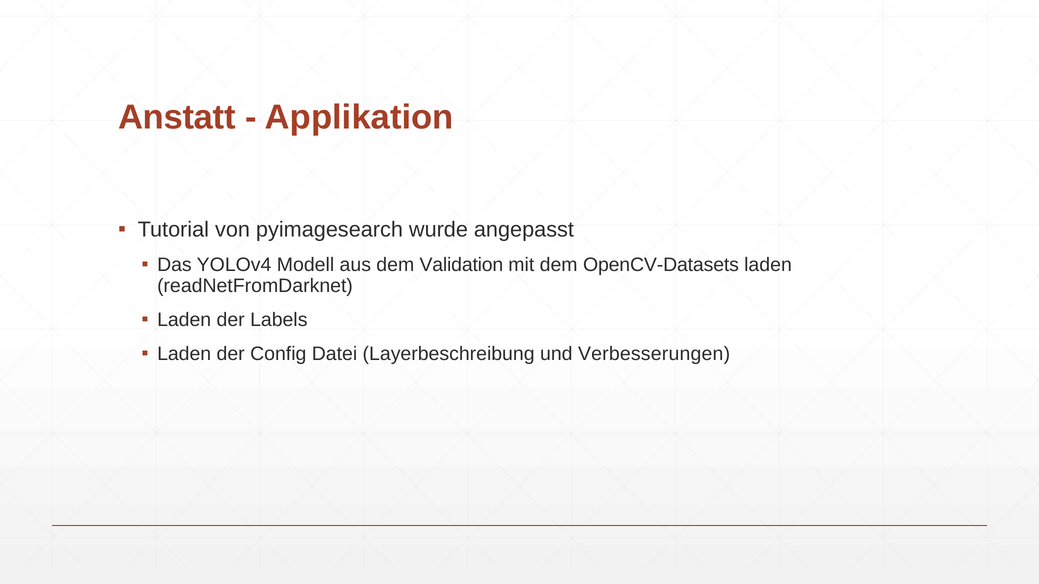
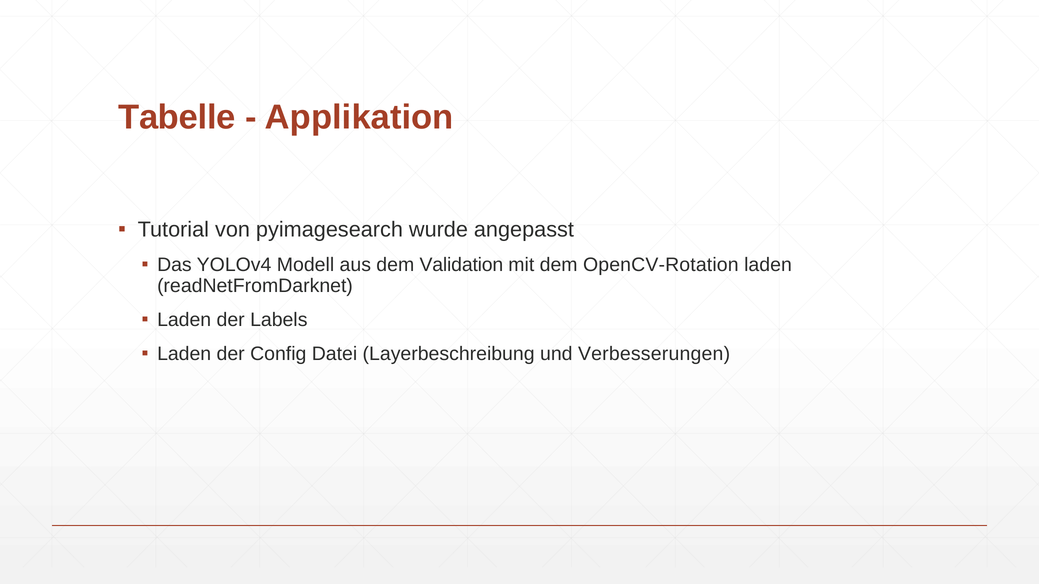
Anstatt: Anstatt -> Tabelle
OpenCV-Datasets: OpenCV-Datasets -> OpenCV-Rotation
